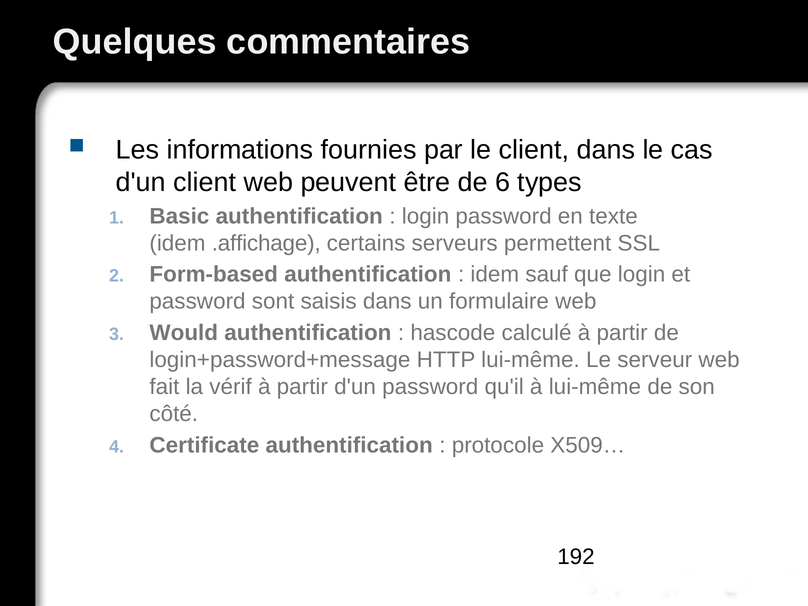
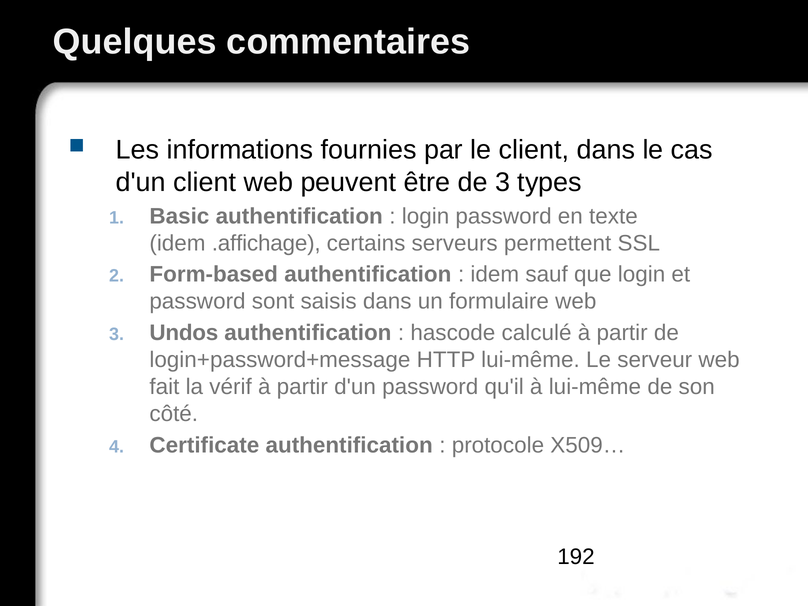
de 6: 6 -> 3
Would: Would -> Undos
